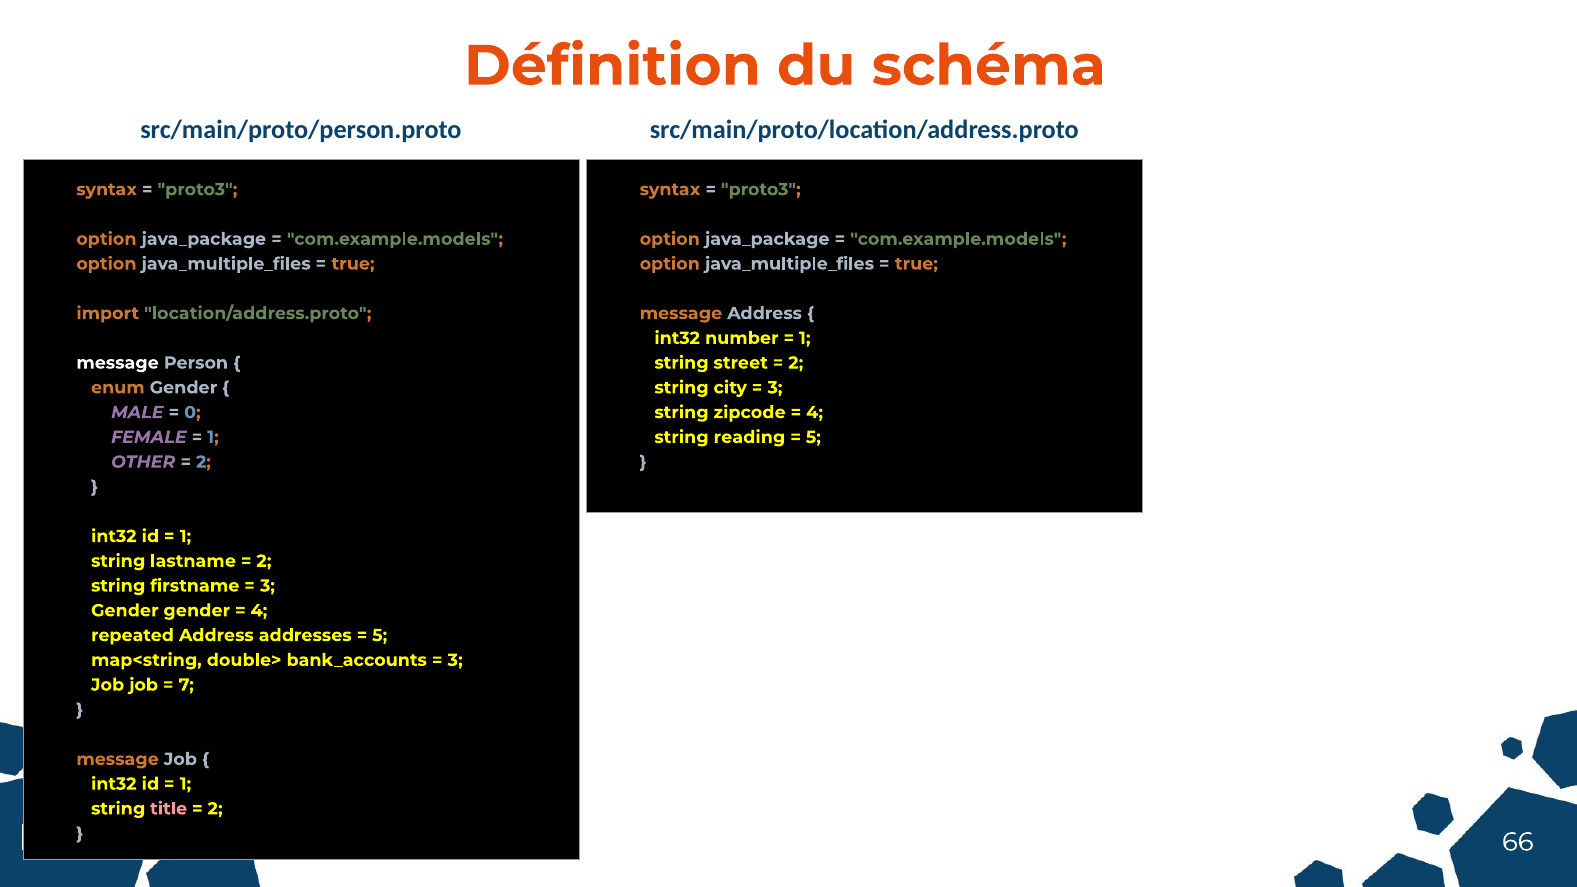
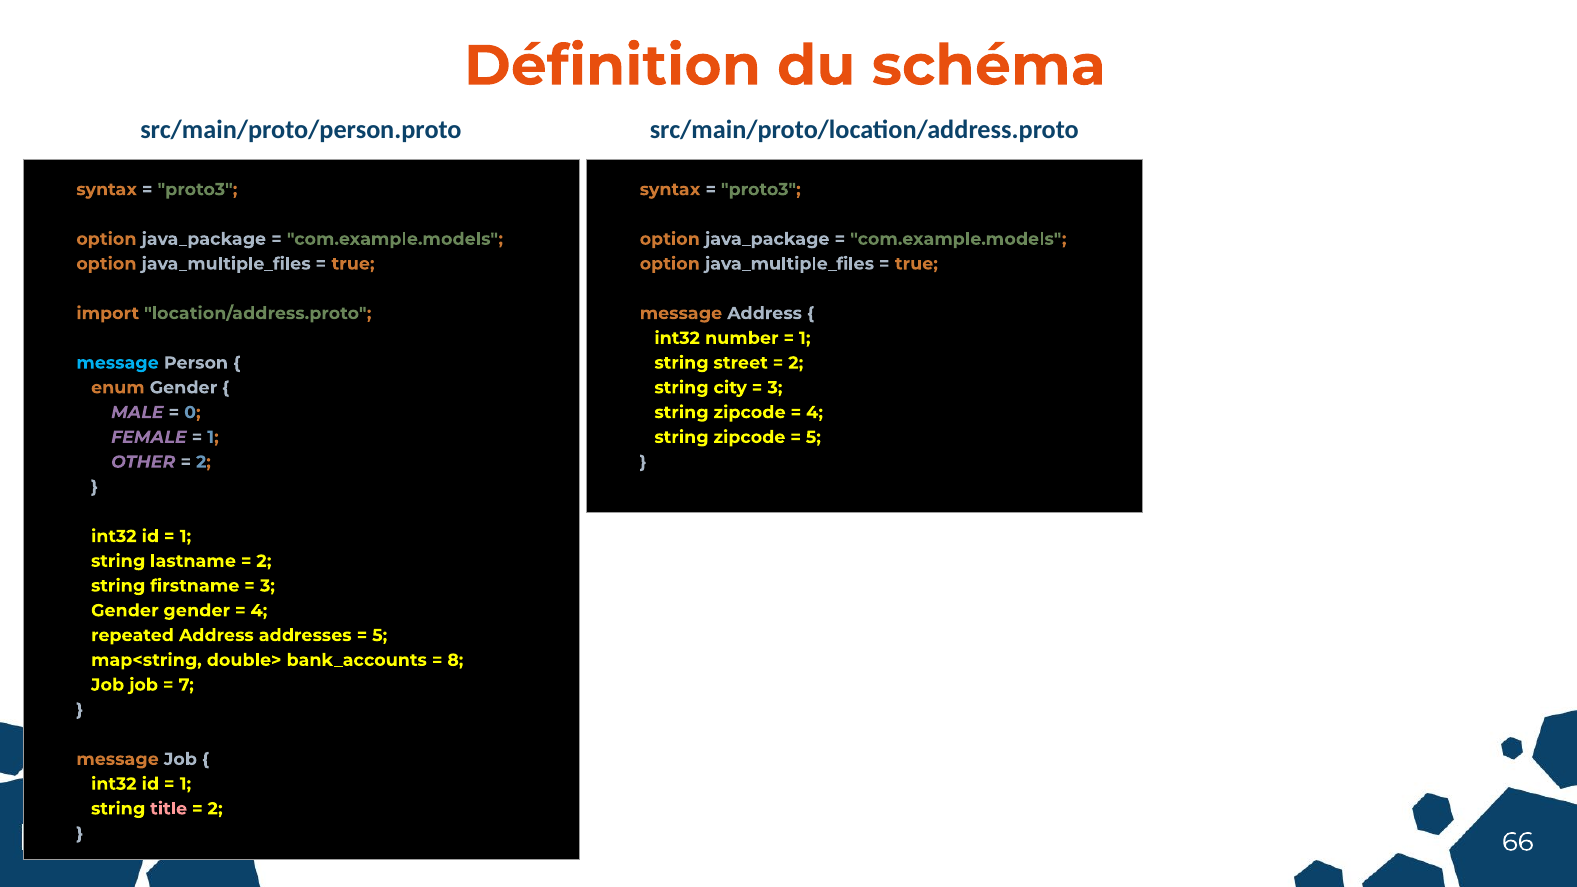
message at (118, 363) colour: white -> light blue
reading at (749, 437): reading -> zipcode
3 at (455, 660): 3 -> 8
